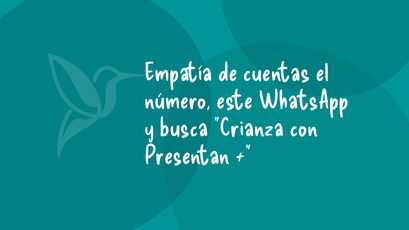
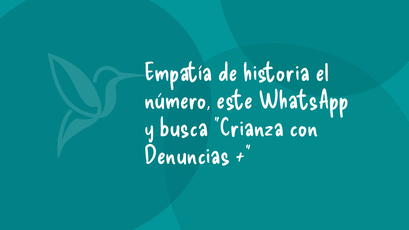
cuentas: cuentas -> historia
Presentan: Presentan -> Denuncias
